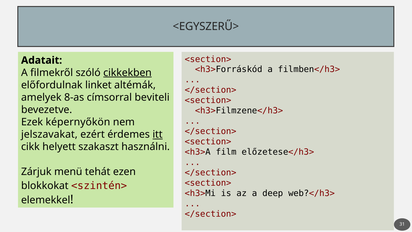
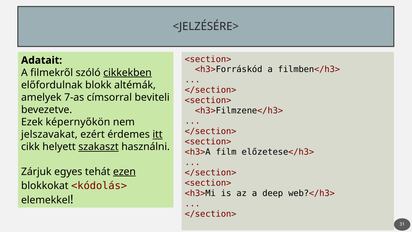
<EGYSZERŰ>: <EGYSZERŰ> -> <JELZÉSÉRE>
linket: linket -> blokk
8-as: 8-as -> 7-as
szakaszt underline: none -> present
menü: menü -> egyes
ezen underline: none -> present
<szintén>: <szintén> -> <kódolás>
